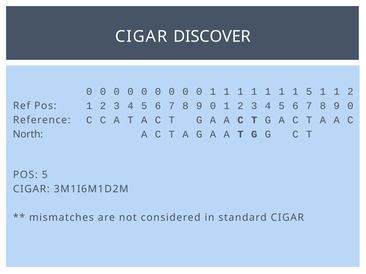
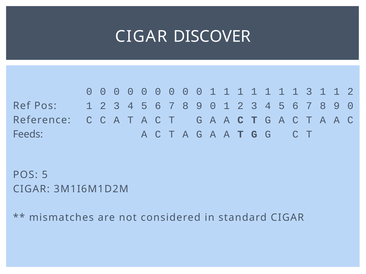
1 5: 5 -> 3
North: North -> Feeds
